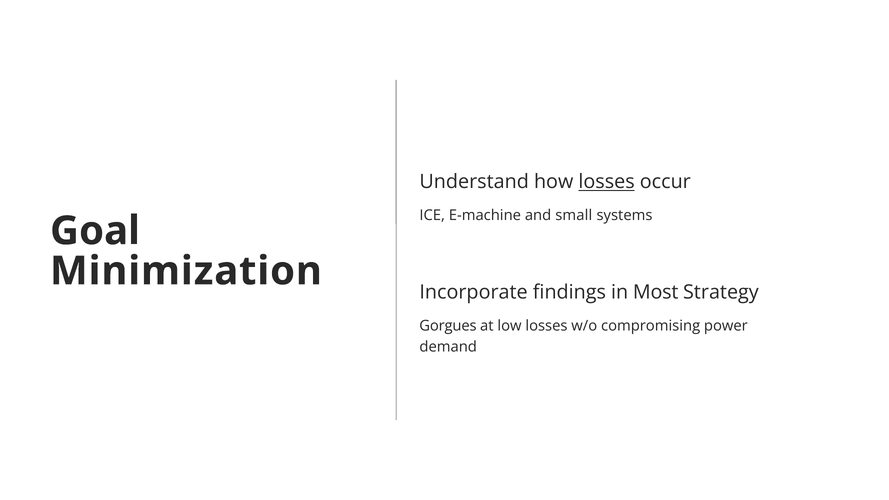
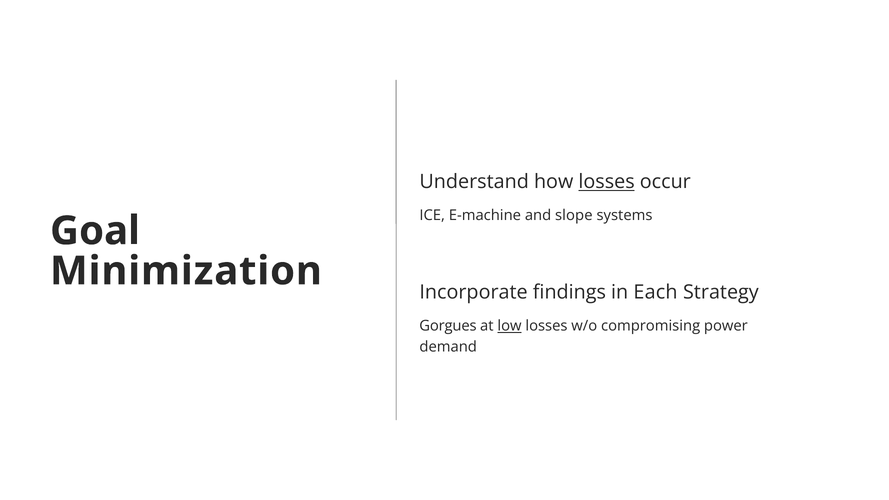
small: small -> slope
Most: Most -> Each
low underline: none -> present
